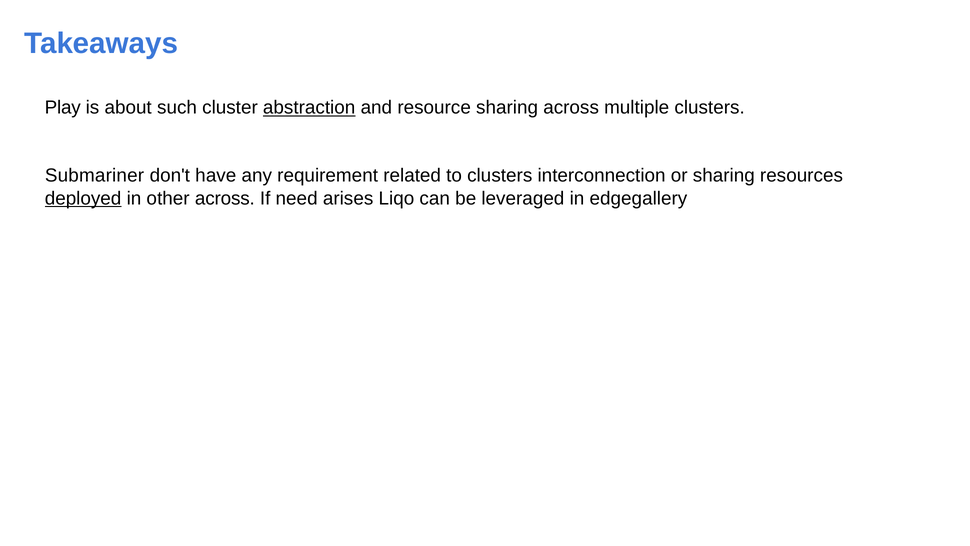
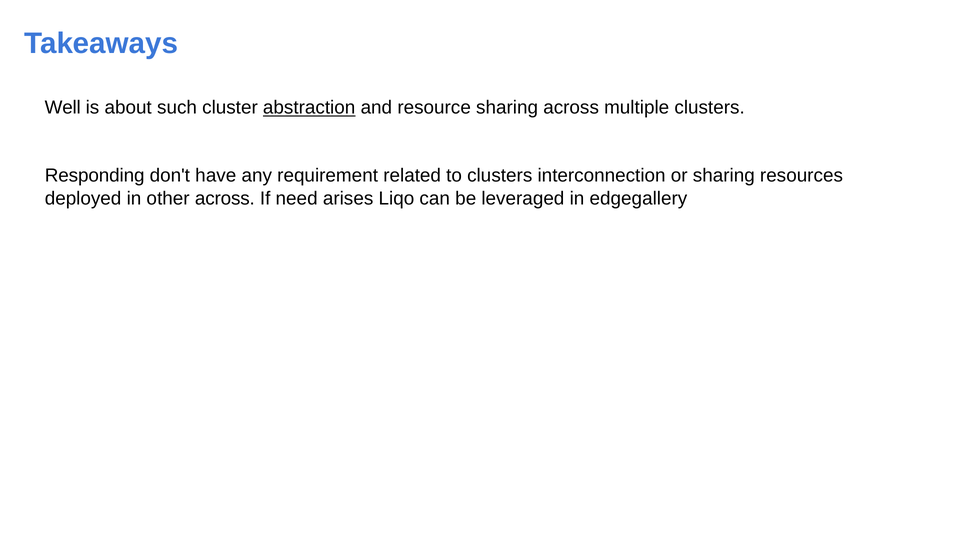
Play: Play -> Well
Submariner: Submariner -> Responding
deployed underline: present -> none
